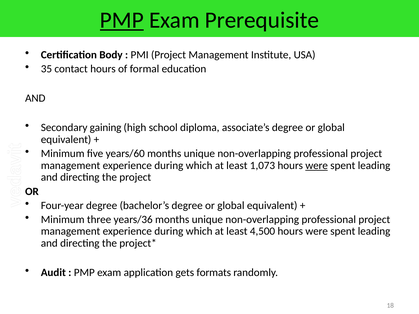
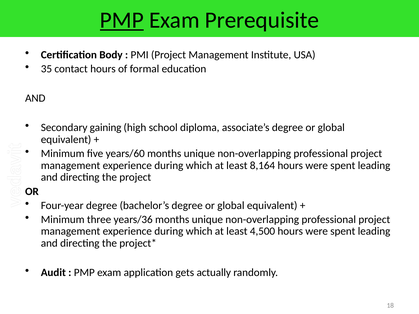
1,073: 1,073 -> 8,164
were at (317, 166) underline: present -> none
formats: formats -> actually
